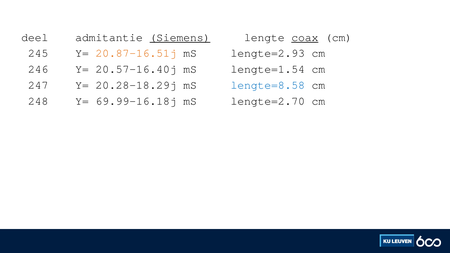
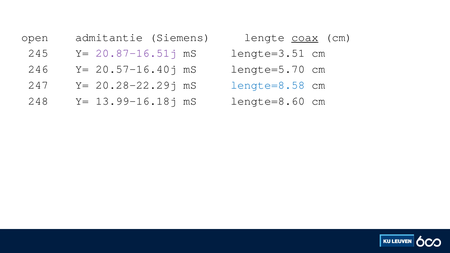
deel: deel -> open
Siemens underline: present -> none
20.87-16.51j colour: orange -> purple
lengte=2.93: lengte=2.93 -> lengte=3.51
lengte=1.54: lengte=1.54 -> lengte=5.70
20.28-18.29j: 20.28-18.29j -> 20.28-22.29j
69.99-16.18j: 69.99-16.18j -> 13.99-16.18j
lengte=2.70: lengte=2.70 -> lengte=8.60
